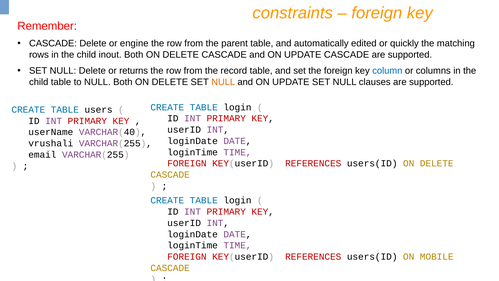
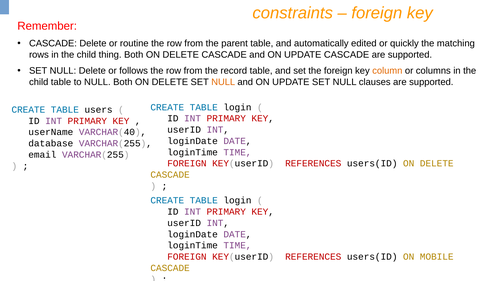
engine: engine -> routine
inout: inout -> thing
returns: returns -> follows
column colour: blue -> orange
vrushali: vrushali -> database
